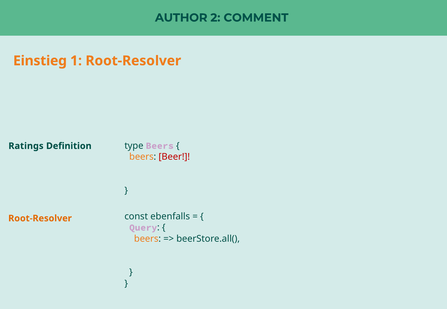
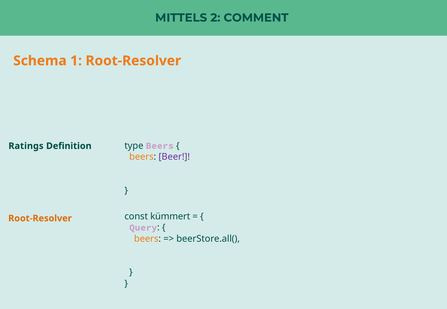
AUTHOR: AUTHOR -> MITTELS
Einstieg: Einstieg -> Schema
Beer colour: red -> purple
ebenfalls: ebenfalls -> kümmert
